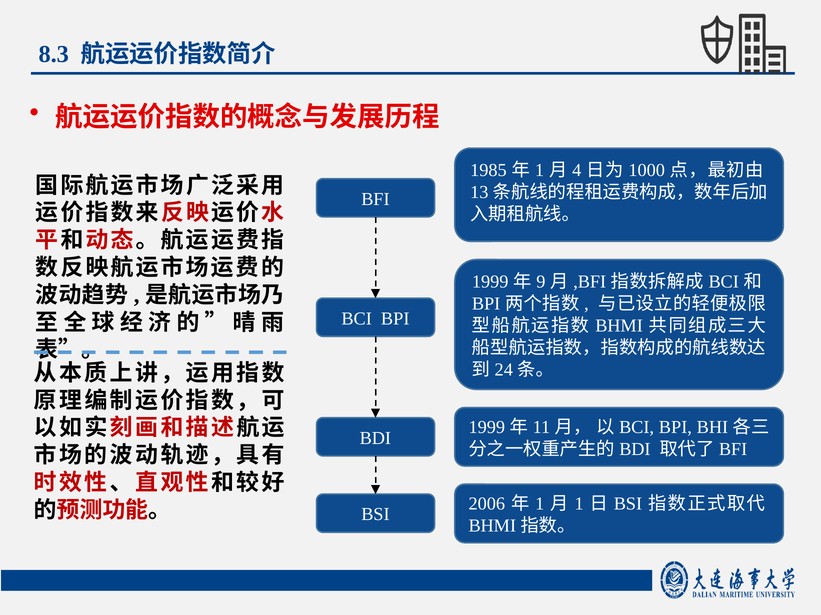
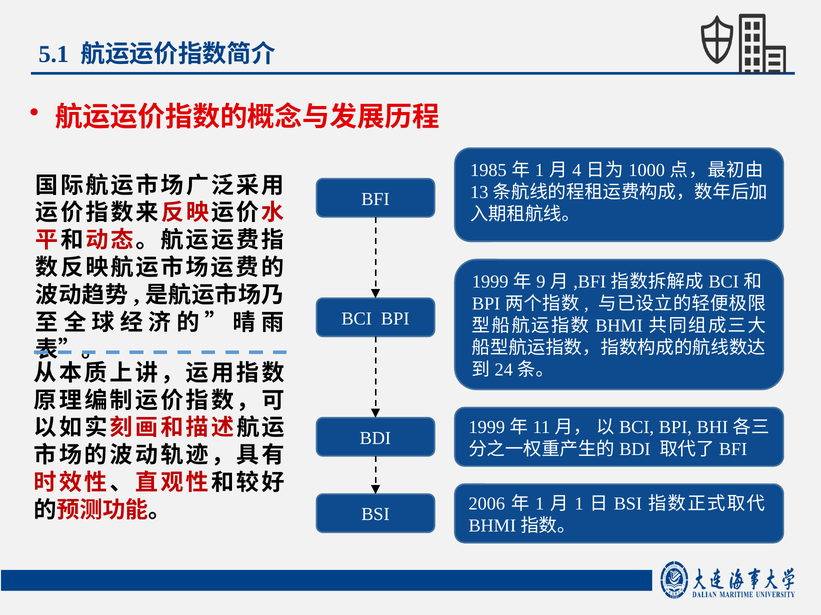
8.3: 8.3 -> 5.1
